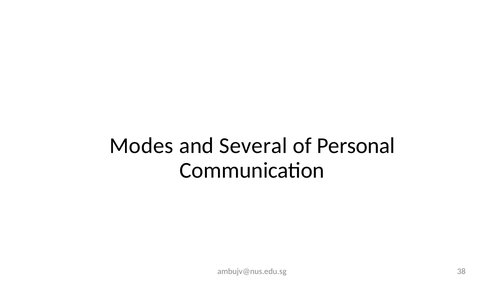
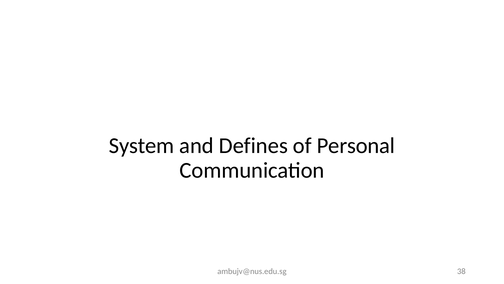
Modes: Modes -> System
Several: Several -> Defines
